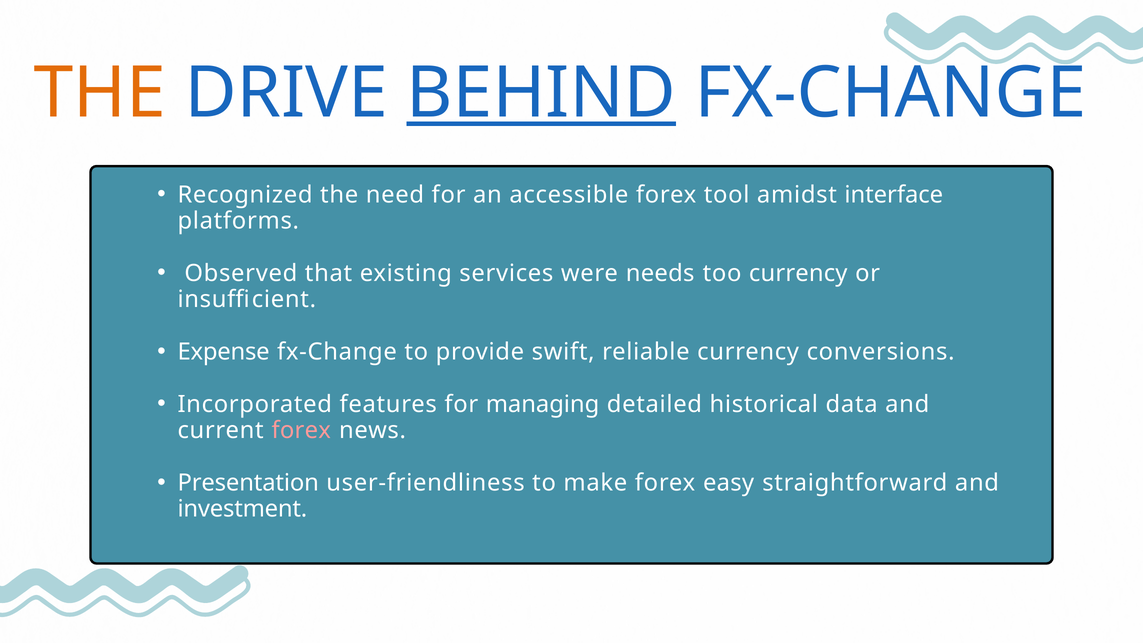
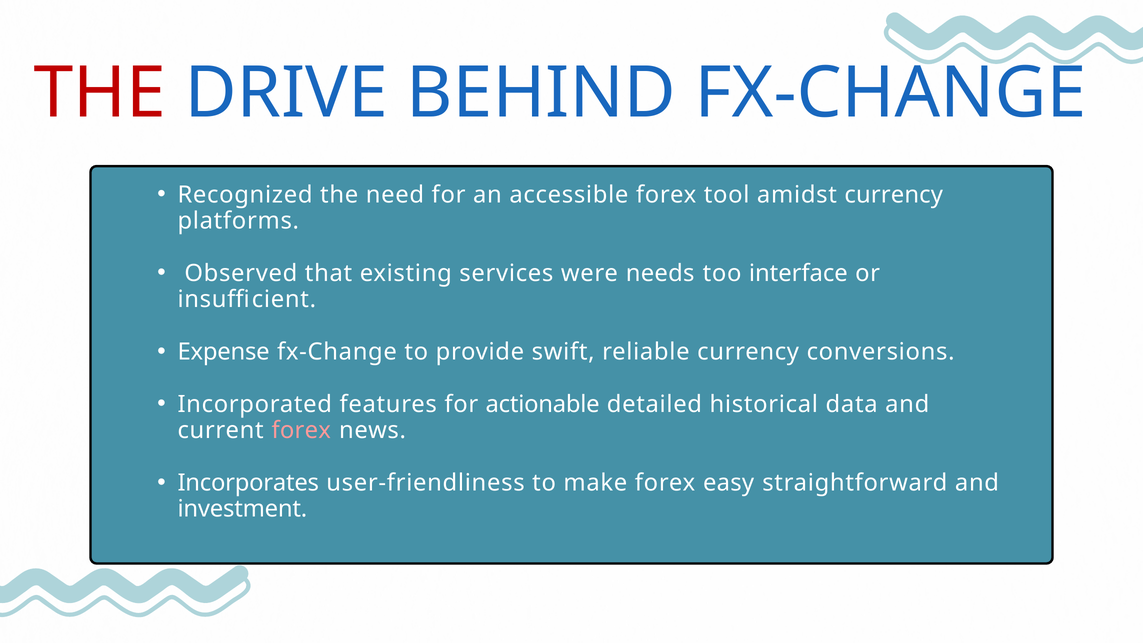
THE at (100, 93) colour: orange -> red
BEHIND underline: present -> none
amidst interface: interface -> currency
too currency: currency -> interface
managing: managing -> actionable
Presentation: Presentation -> Incorporates
